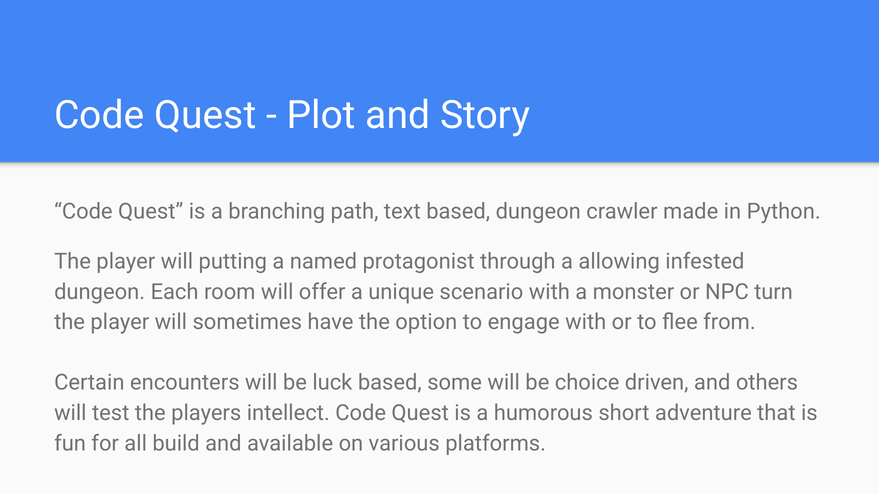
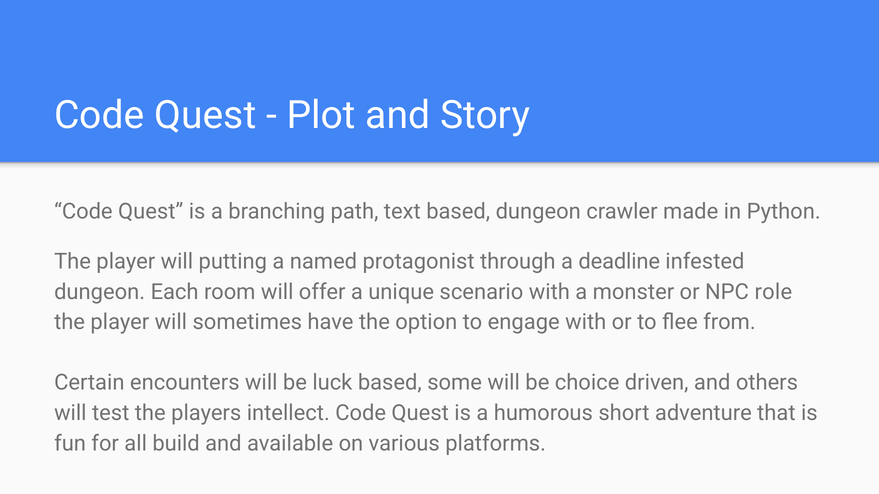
allowing: allowing -> deadline
turn: turn -> role
